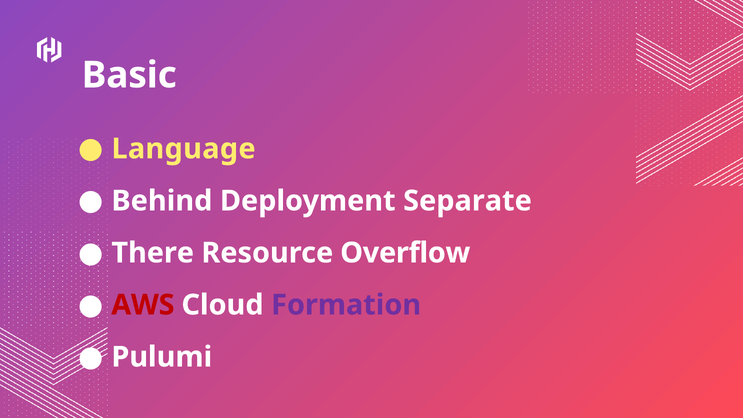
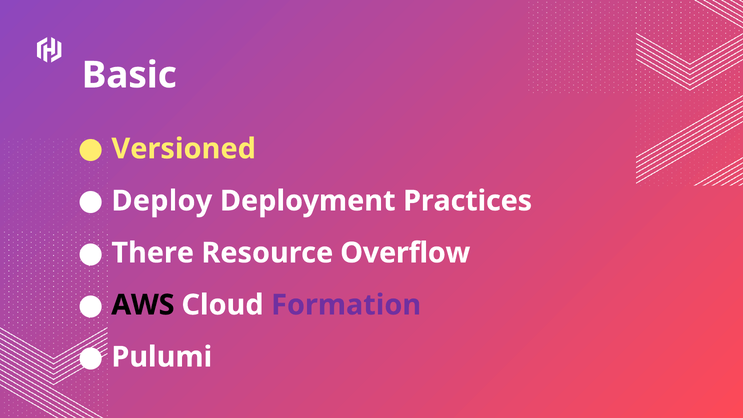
Language: Language -> Versioned
Behind: Behind -> Deploy
Separate: Separate -> Practices
AWS colour: red -> black
